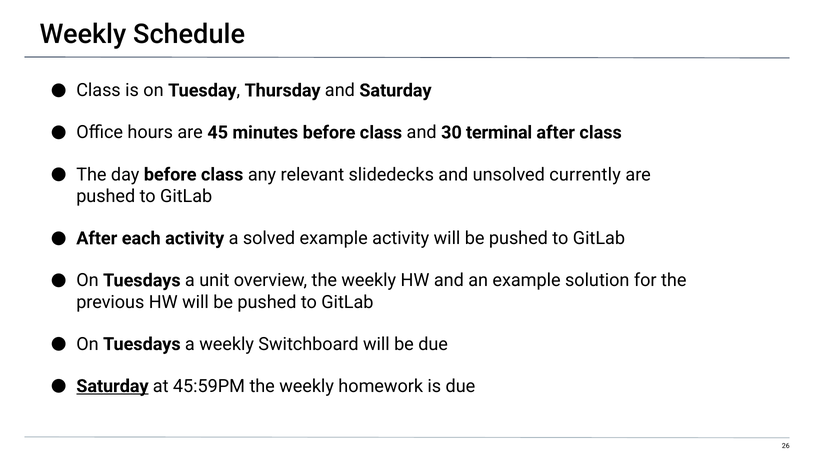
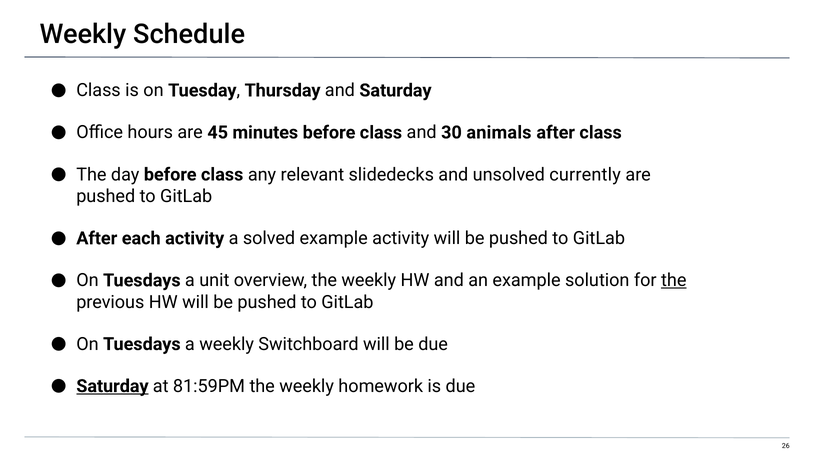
terminal: terminal -> animals
the at (674, 280) underline: none -> present
45:59PM: 45:59PM -> 81:59PM
